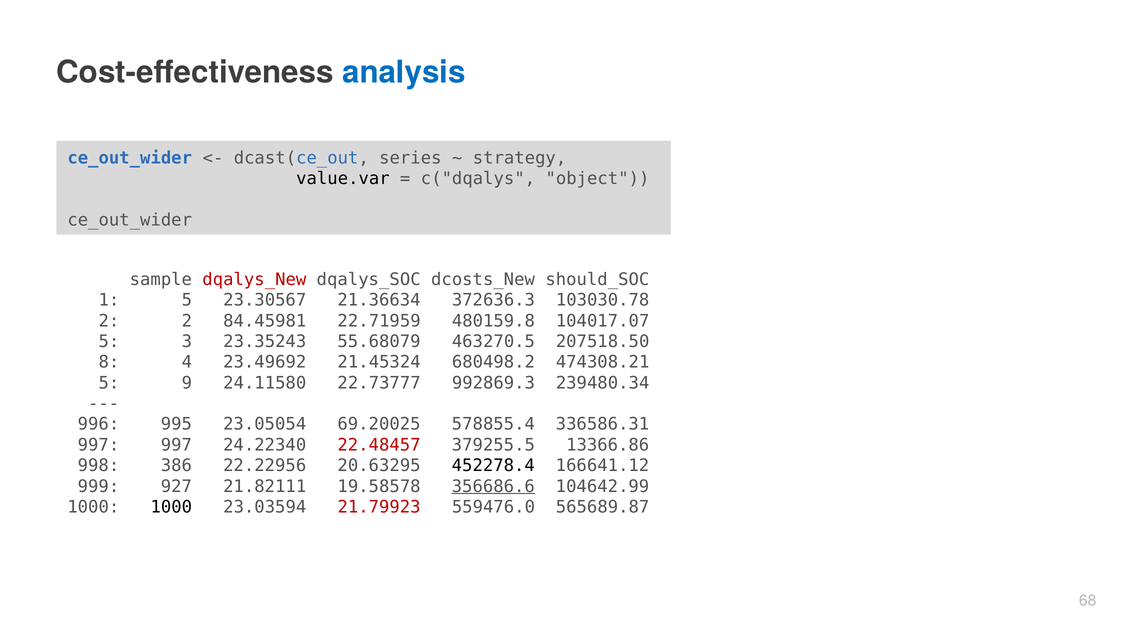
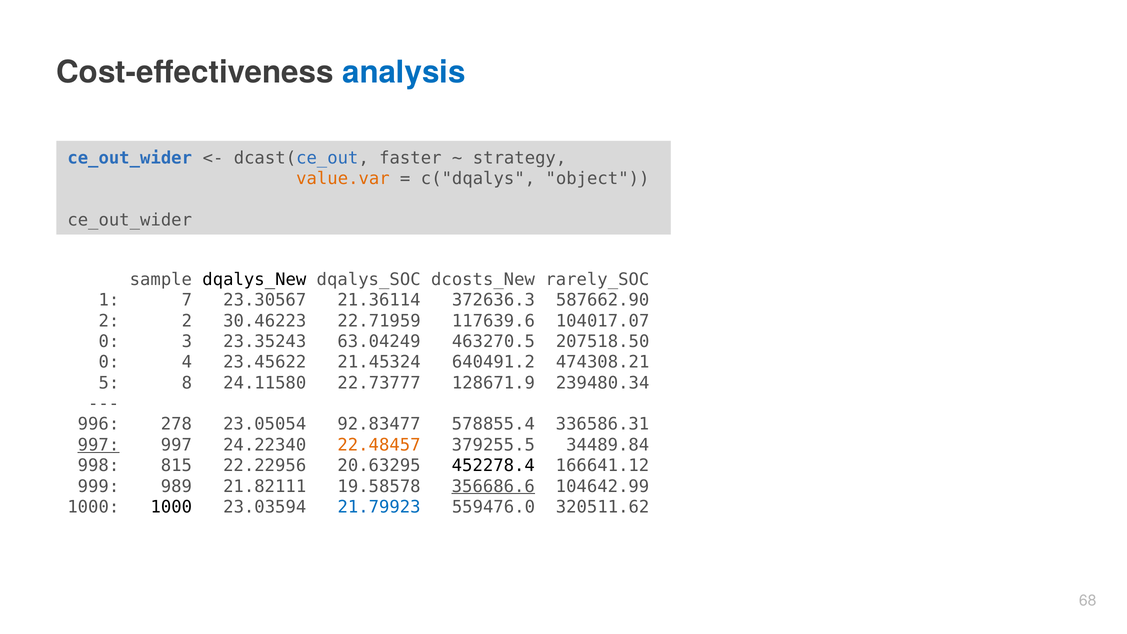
series: series -> faster
value.var colour: black -> orange
dqalys_New colour: red -> black
should_SOC: should_SOC -> rarely_SOC
1 5: 5 -> 7
21.36634: 21.36634 -> 21.36114
103030.78: 103030.78 -> 587662.90
84.45981: 84.45981 -> 30.46223
480159.8: 480159.8 -> 117639.6
5 at (109, 342): 5 -> 0
55.68079: 55.68079 -> 63.04249
8 at (109, 362): 8 -> 0
23.49692: 23.49692 -> 23.45622
680498.2: 680498.2 -> 640491.2
9: 9 -> 8
992869.3: 992869.3 -> 128671.9
995: 995 -> 278
69.20025: 69.20025 -> 92.83477
997 at (98, 445) underline: none -> present
22.48457 colour: red -> orange
13366.86: 13366.86 -> 34489.84
386: 386 -> 815
927: 927 -> 989
21.79923 colour: red -> blue
565689.87: 565689.87 -> 320511.62
